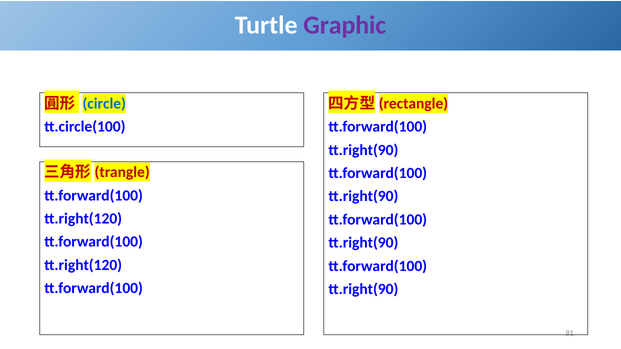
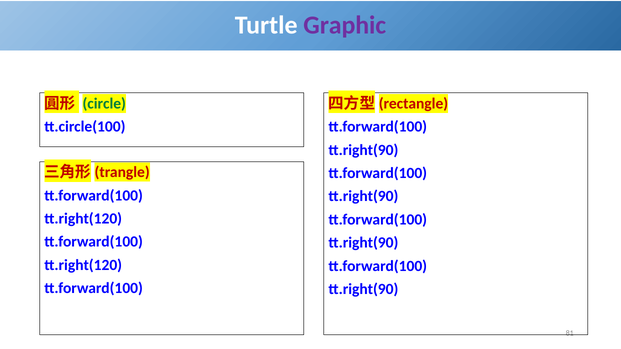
circle colour: blue -> green
